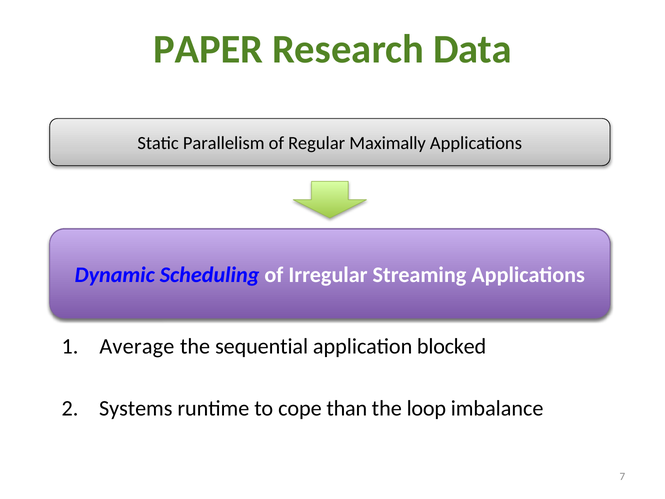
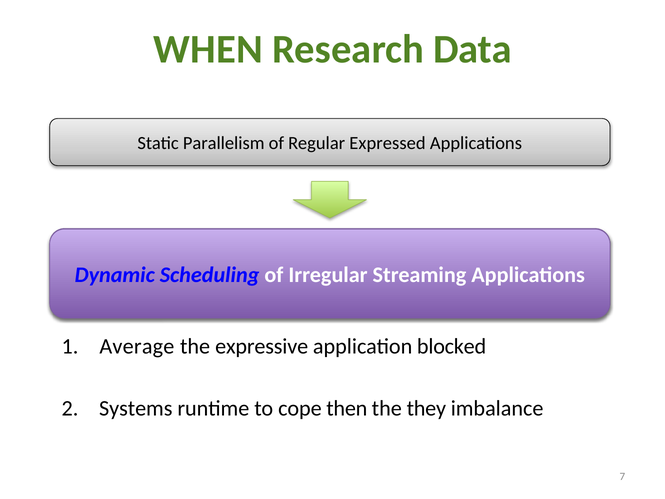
PAPER: PAPER -> WHEN
Maximally: Maximally -> Expressed
sequential: sequential -> expressive
than: than -> then
loop: loop -> they
